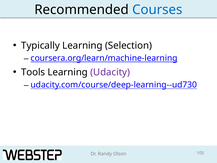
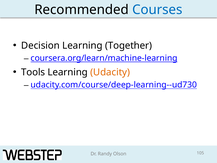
Typically: Typically -> Decision
Selection: Selection -> Together
Udacity colour: purple -> orange
